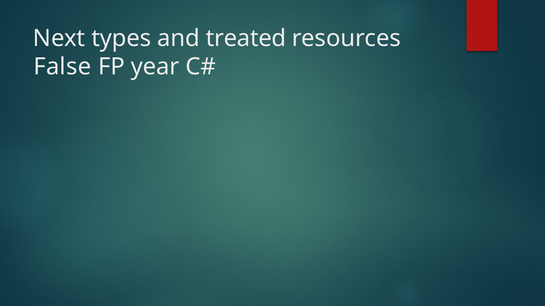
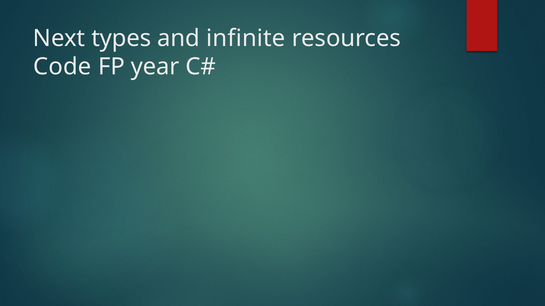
treated: treated -> infinite
False: False -> Code
